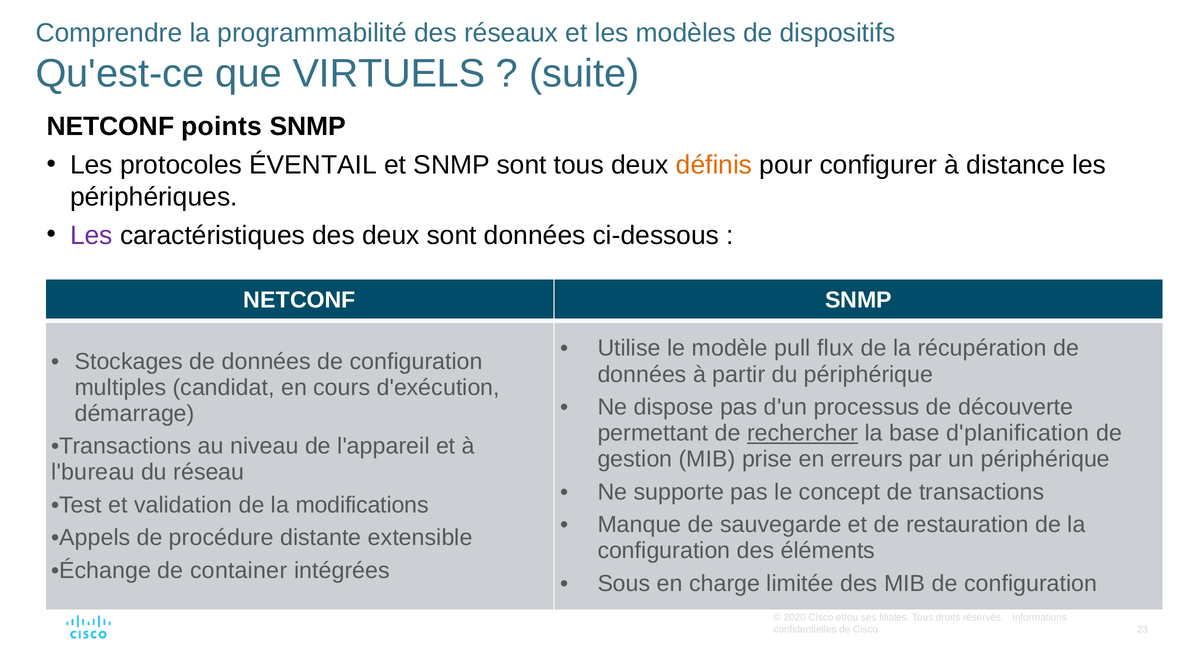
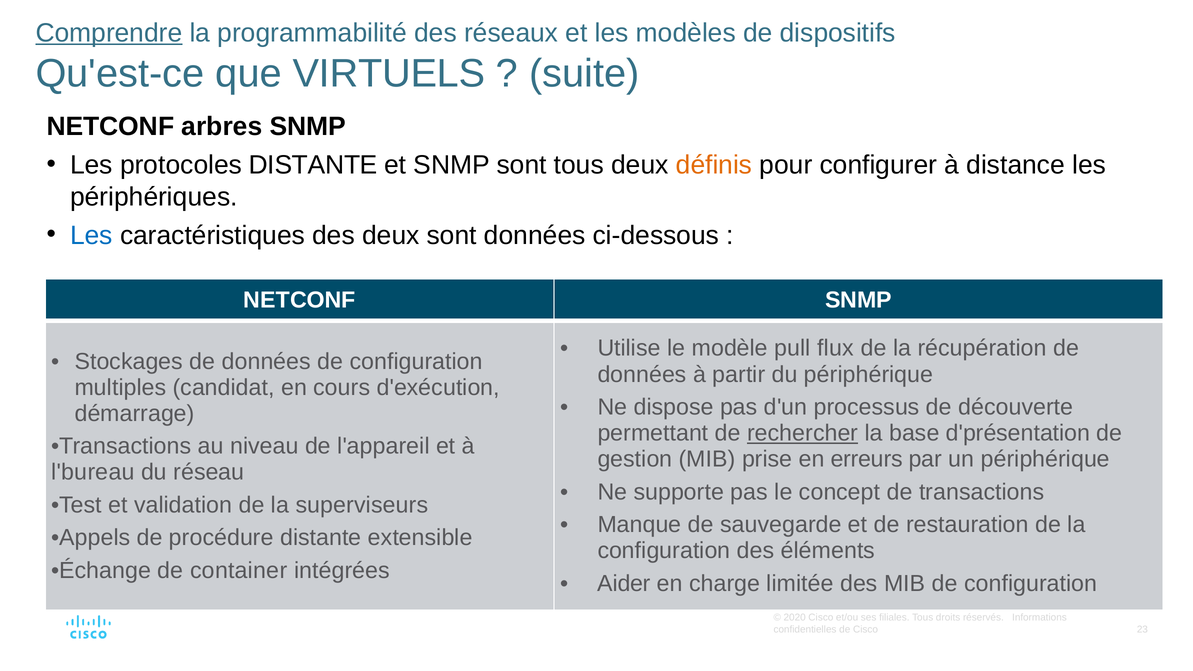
Comprendre underline: none -> present
points: points -> arbres
protocoles ÉVENTAIL: ÉVENTAIL -> DISTANTE
Les at (91, 235) colour: purple -> blue
d'planification: d'planification -> d'présentation
modifications: modifications -> superviseurs
Sous: Sous -> Aider
